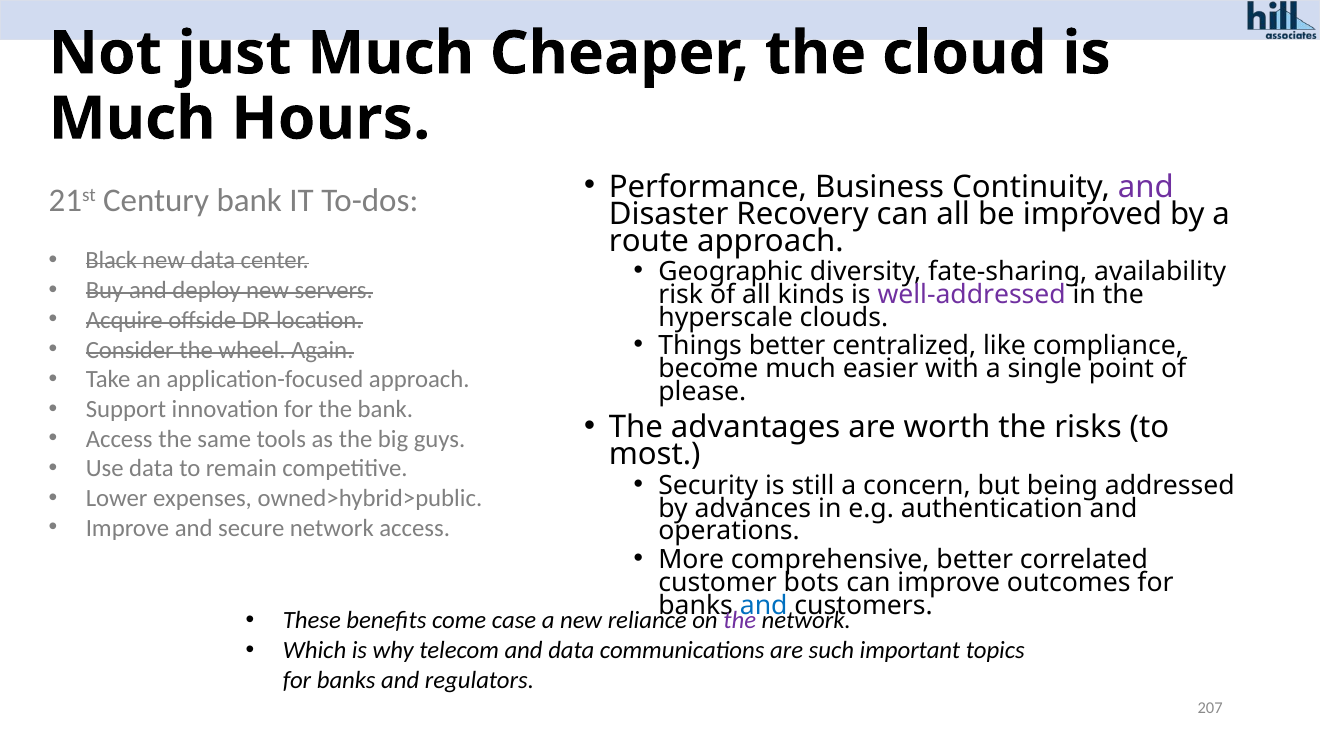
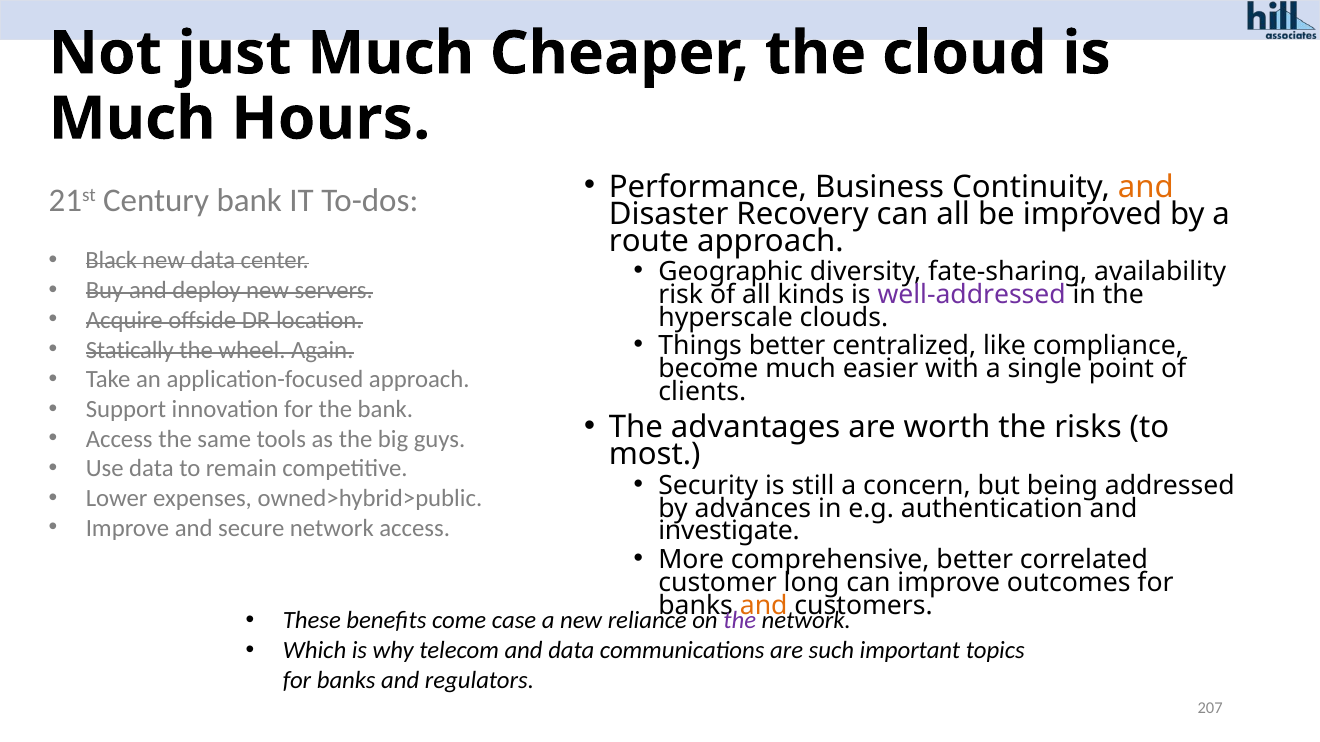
and at (1146, 187) colour: purple -> orange
Consider: Consider -> Statically
please: please -> clients
operations: operations -> investigate
bots: bots -> long
and at (764, 606) colour: blue -> orange
